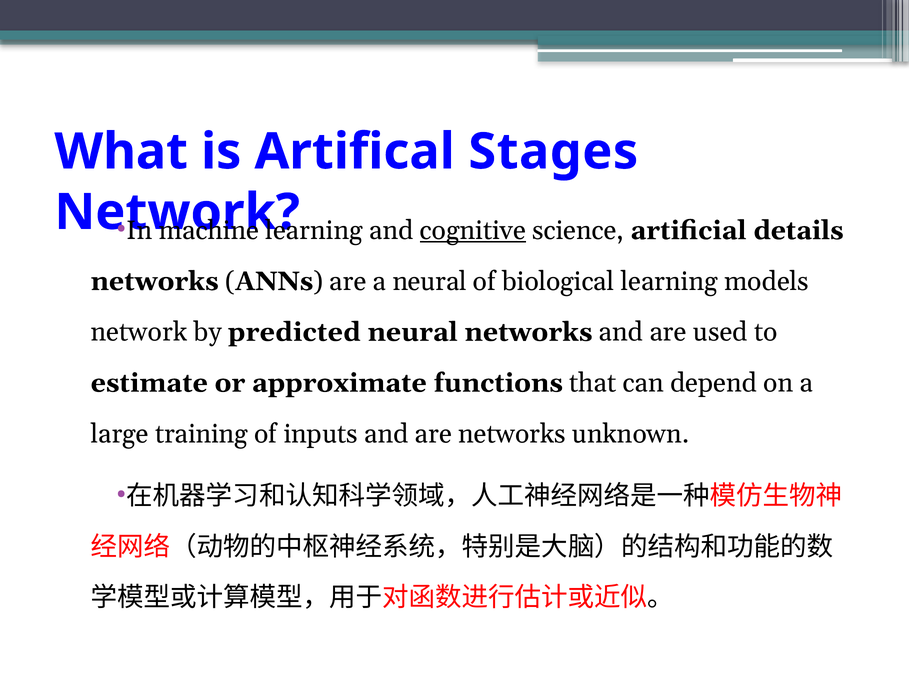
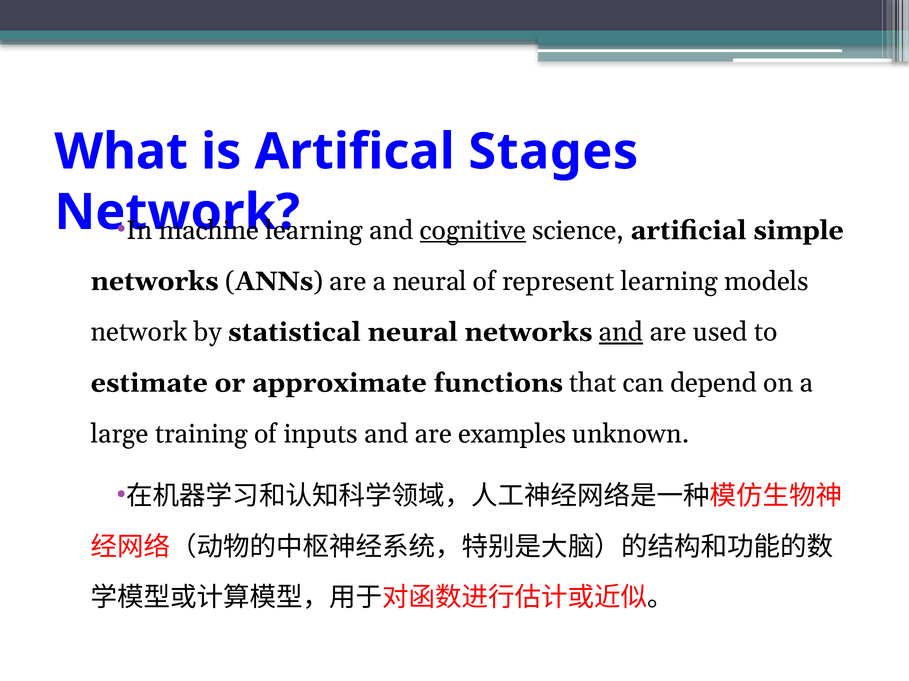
details: details -> simple
biological: biological -> represent
predicted: predicted -> statistical
and at (621, 332) underline: none -> present
are networks: networks -> examples
